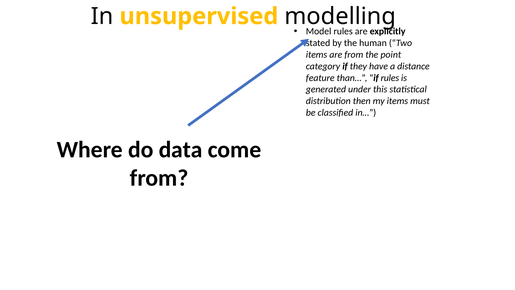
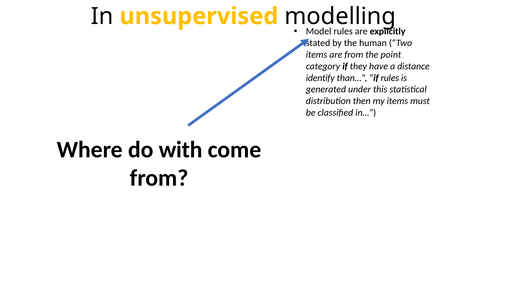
feature: feature -> identify
data: data -> with
